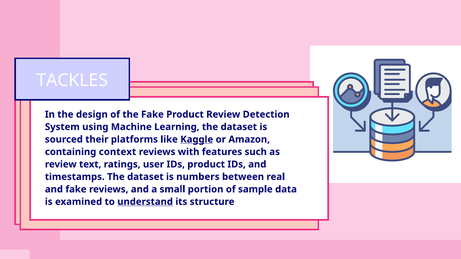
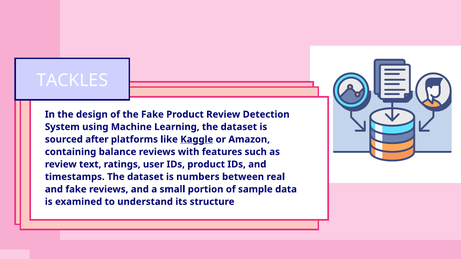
their: their -> after
context: context -> balance
understand underline: present -> none
